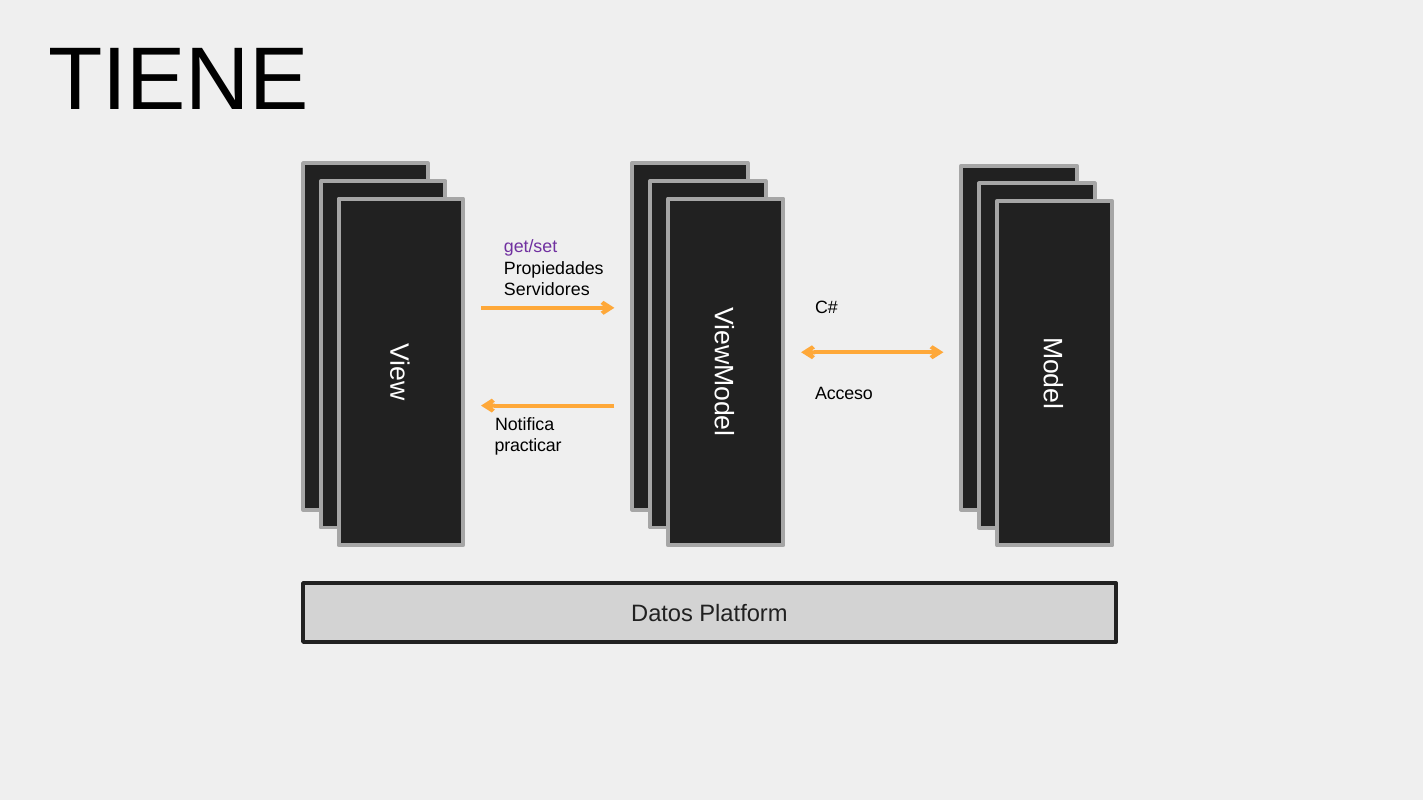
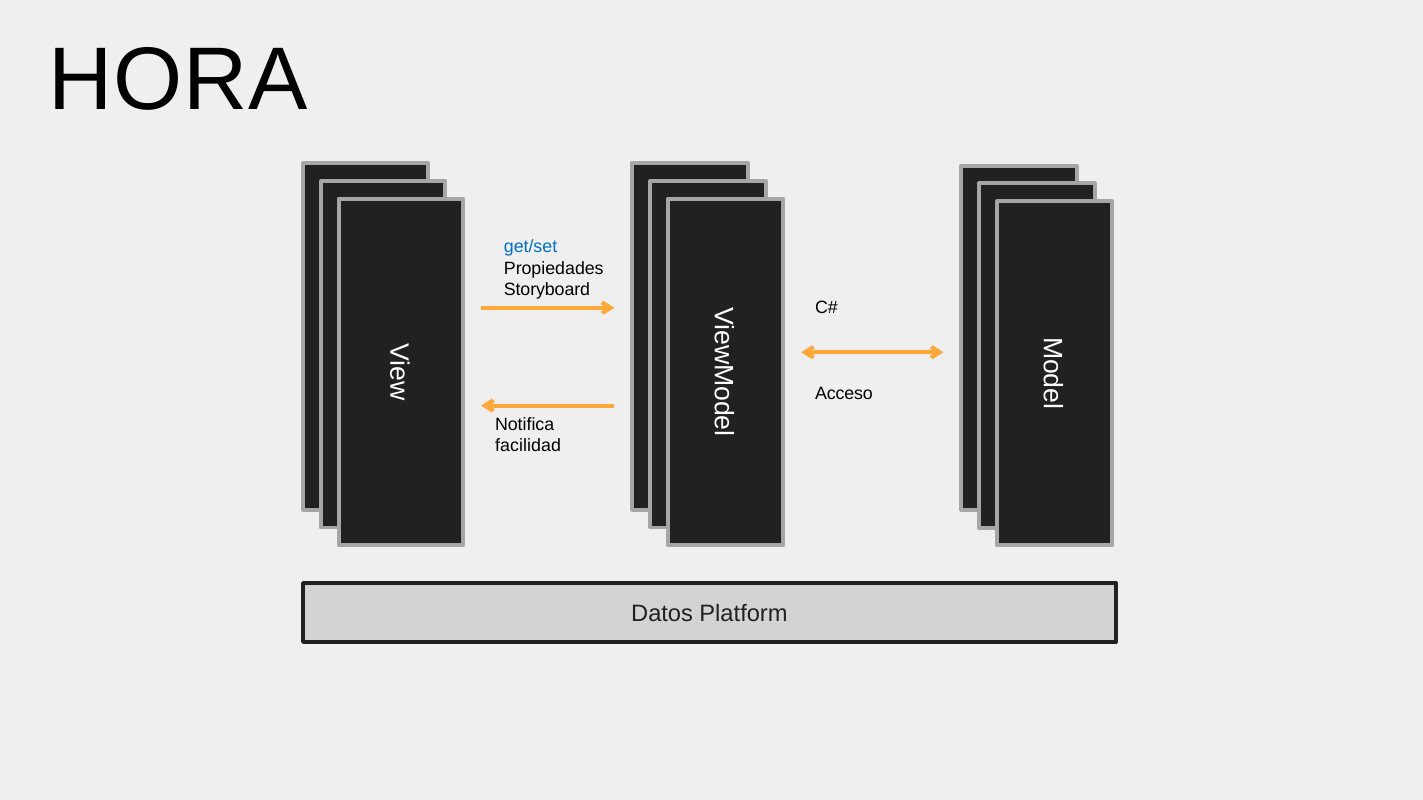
TIENE: TIENE -> HORA
get/set colour: purple -> blue
Servidores: Servidores -> Storyboard
practicar: practicar -> facilidad
